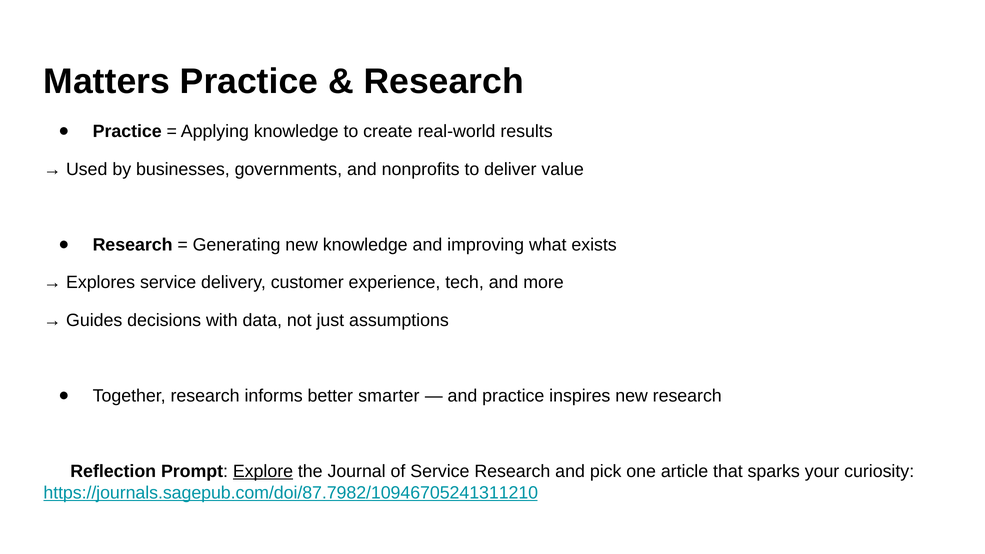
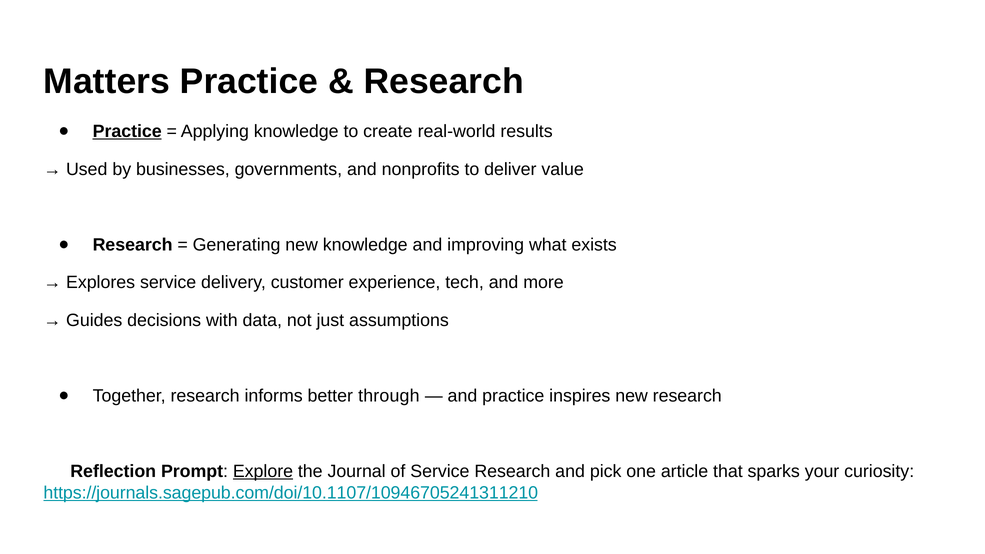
Practice at (127, 131) underline: none -> present
smarter: smarter -> through
https://journals.sagepub.com/doi/87.7982/10946705241311210: https://journals.sagepub.com/doi/87.7982/10946705241311210 -> https://journals.sagepub.com/doi/10.1107/10946705241311210
